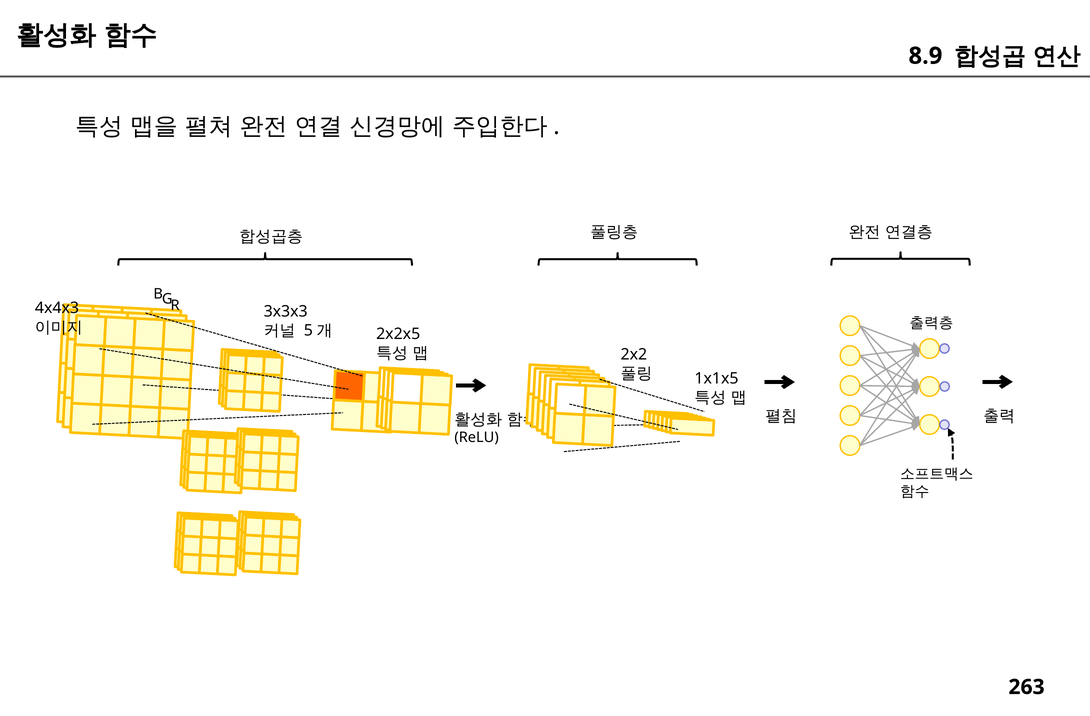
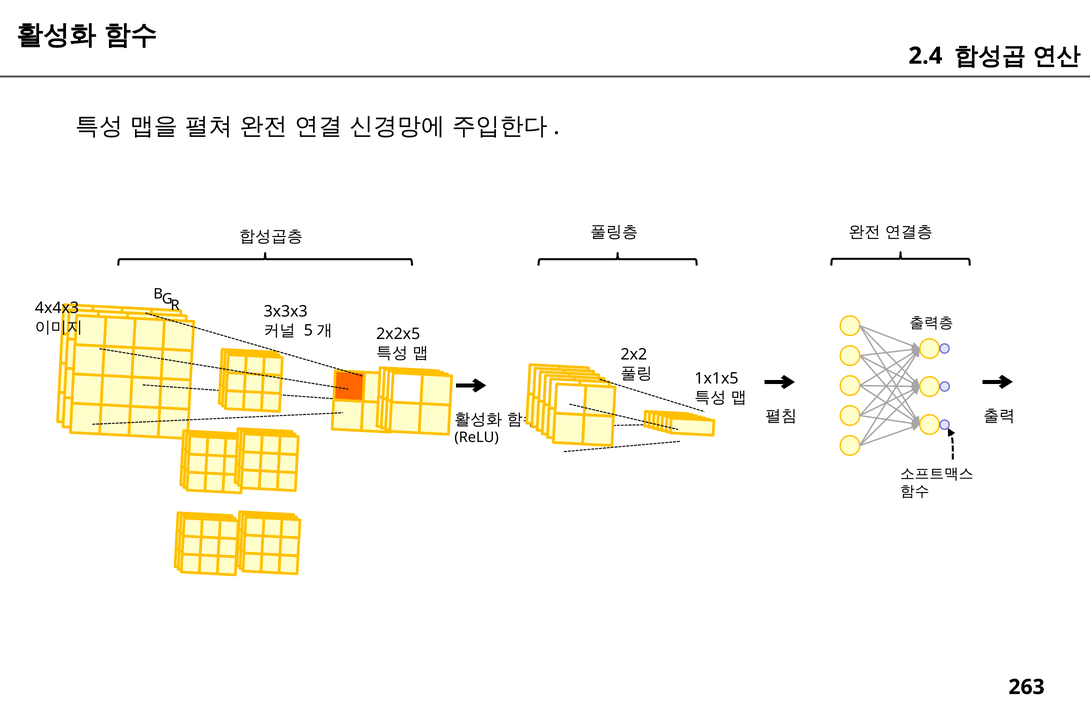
8.9: 8.9 -> 2.4
